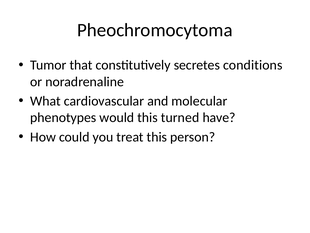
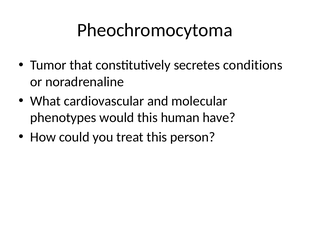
turned: turned -> human
